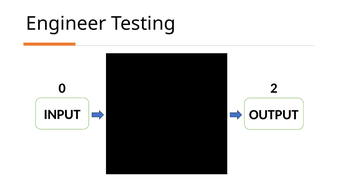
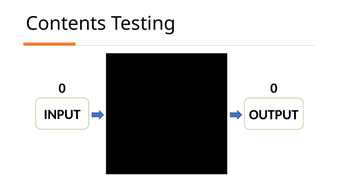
Engineer: Engineer -> Contents
0 2: 2 -> 0
